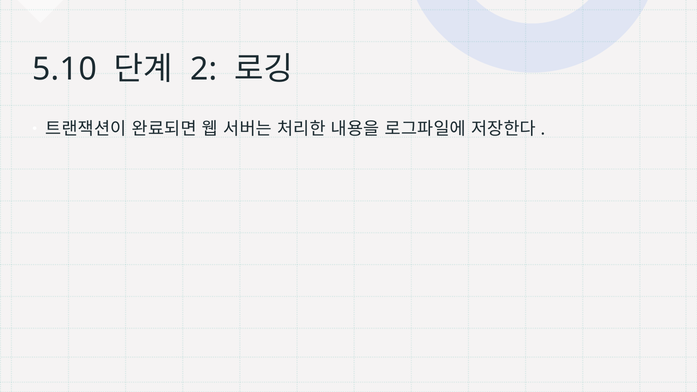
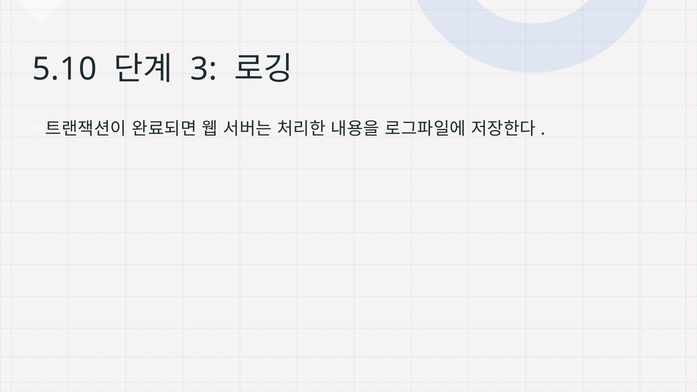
2: 2 -> 3
